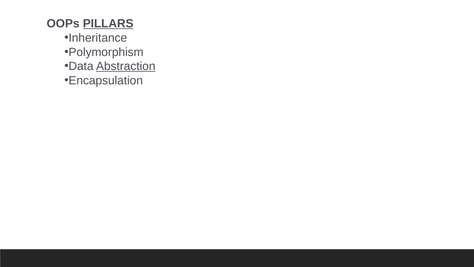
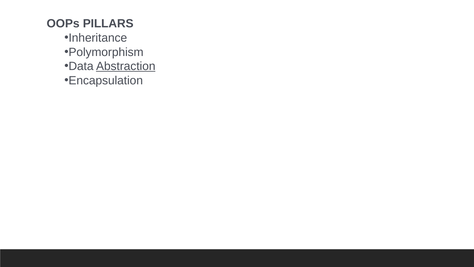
PILLARS underline: present -> none
